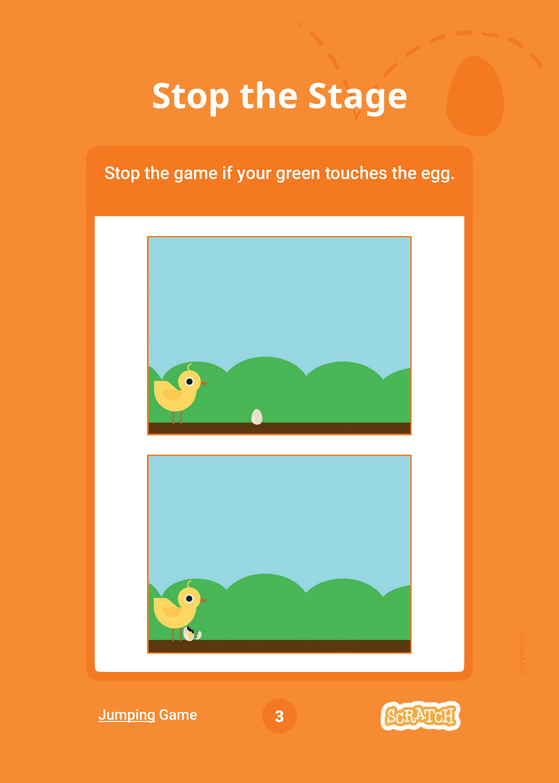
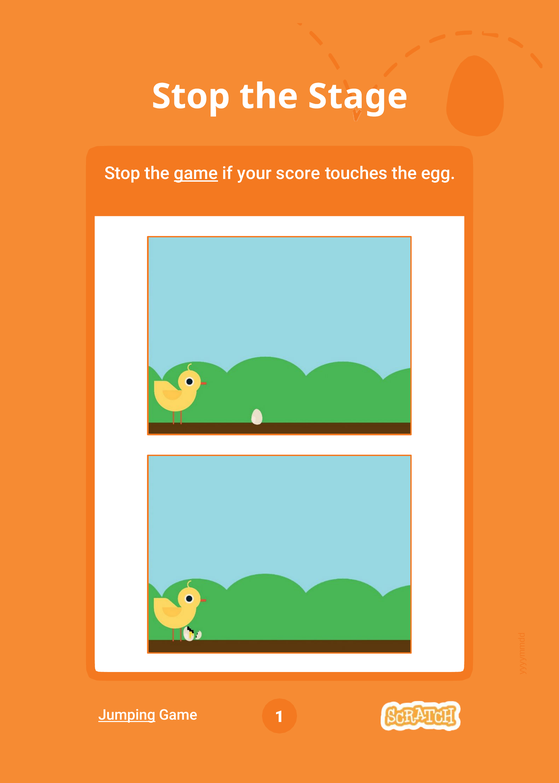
game at (196, 173) underline: none -> present
green: green -> score
3: 3 -> 1
